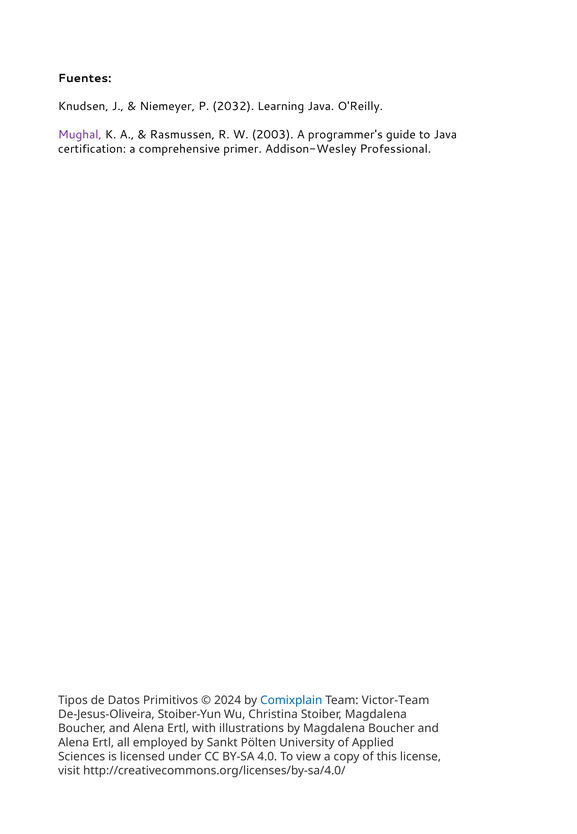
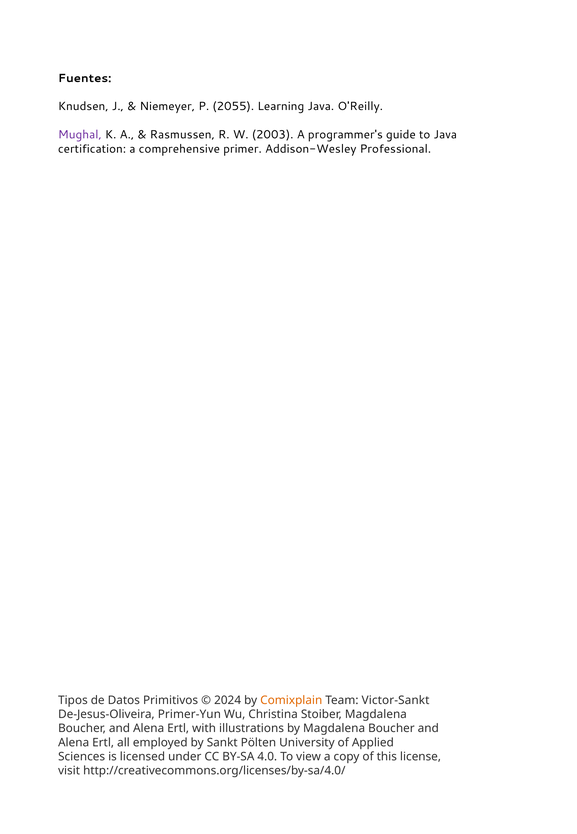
2032: 2032 -> 2055
Comixplain colour: blue -> orange
Victor-Team: Victor-Team -> Victor-Sankt
Stoiber-Yun: Stoiber-Yun -> Primer-Yun
